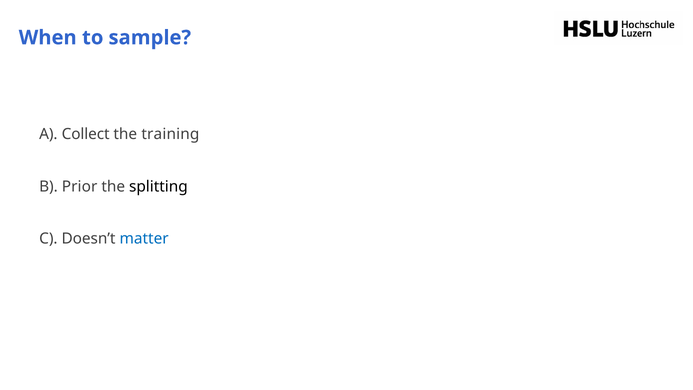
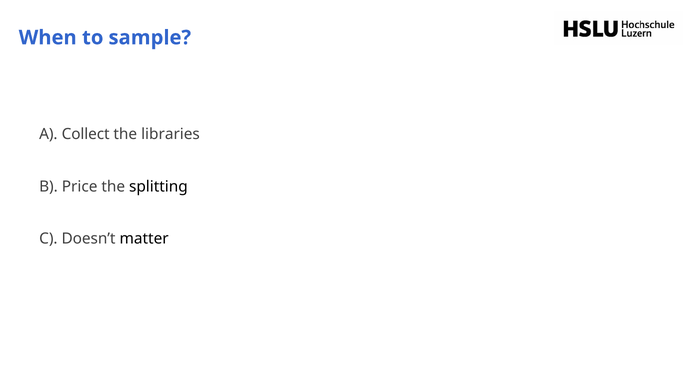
training: training -> libraries
Prior: Prior -> Price
matter colour: blue -> black
